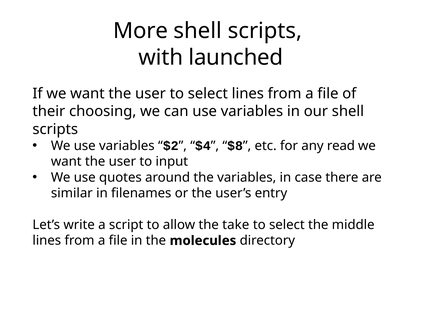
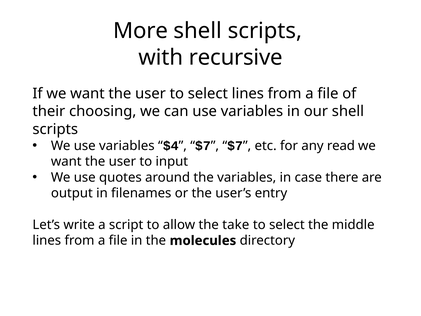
launched: launched -> recursive
$2: $2 -> $4
$4 at (203, 146): $4 -> $7
$8 at (235, 146): $8 -> $7
similar: similar -> output
